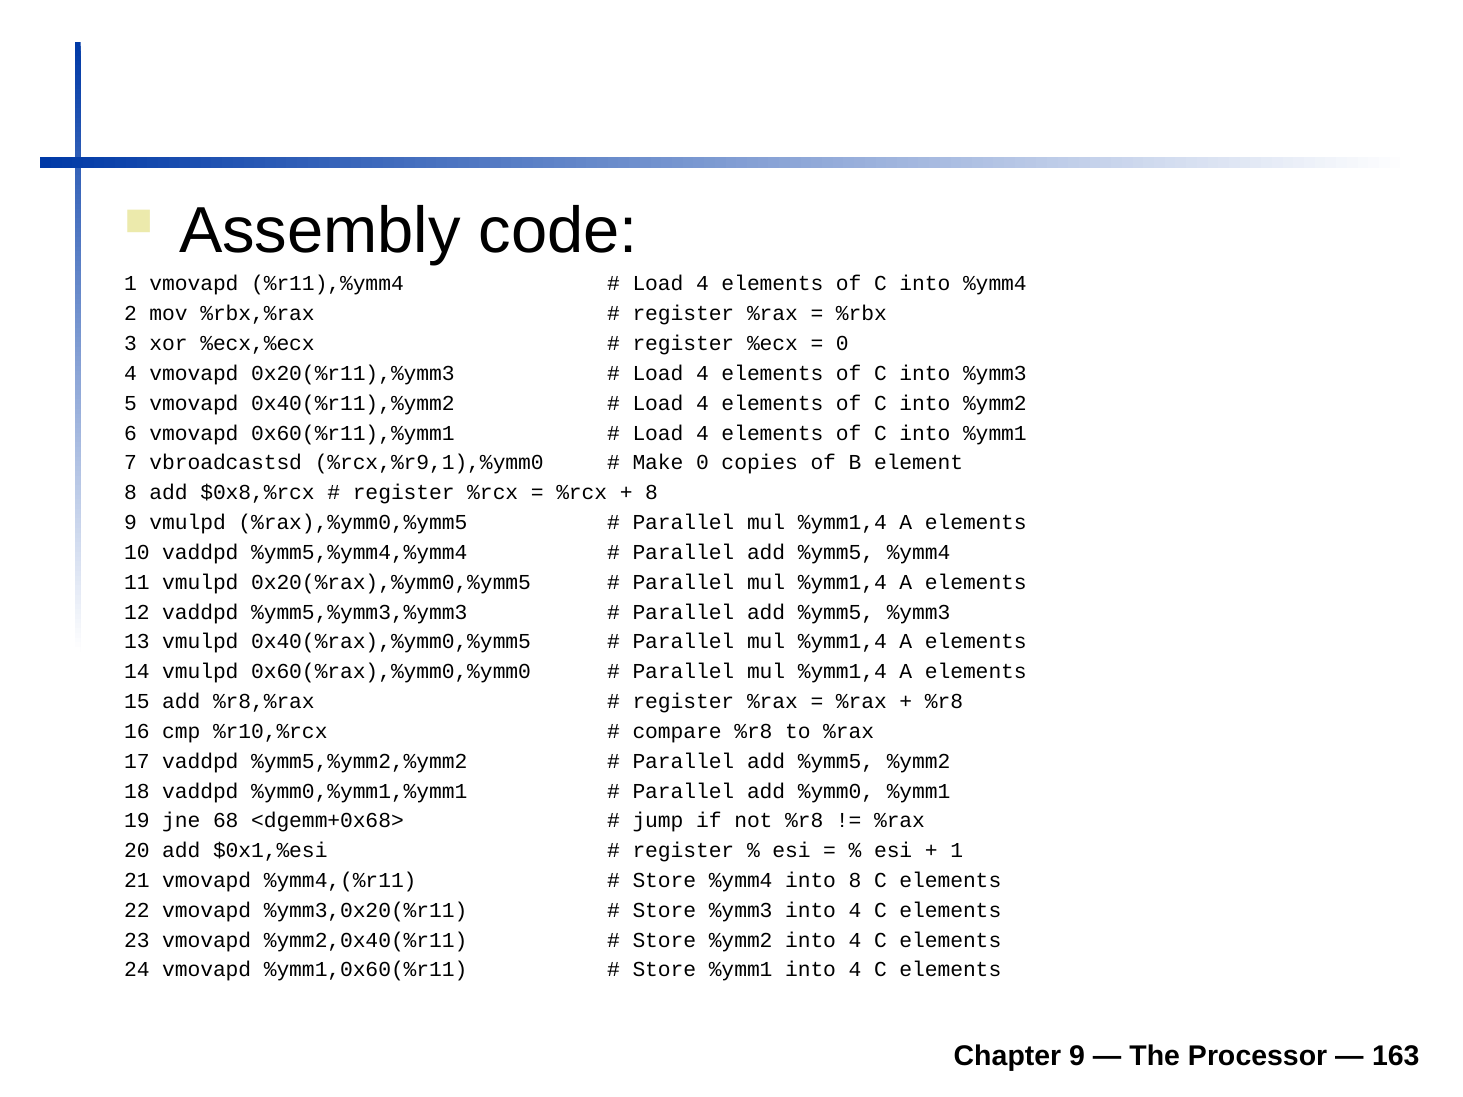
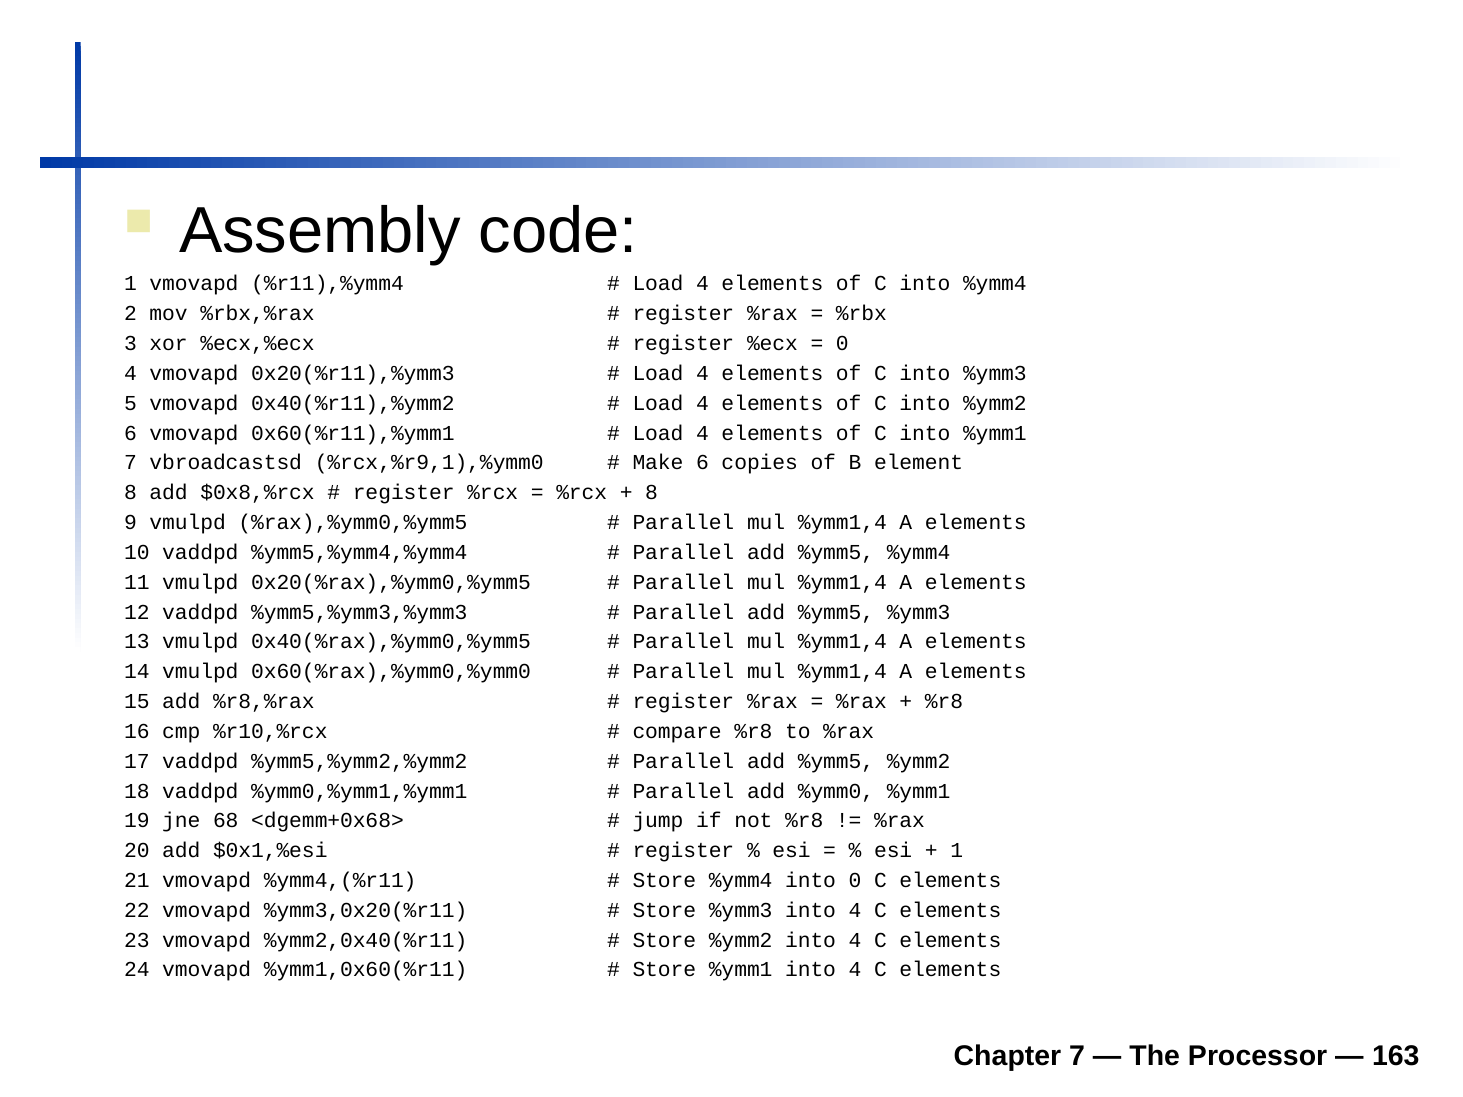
Make 0: 0 -> 6
into 8: 8 -> 0
Chapter 9: 9 -> 7
